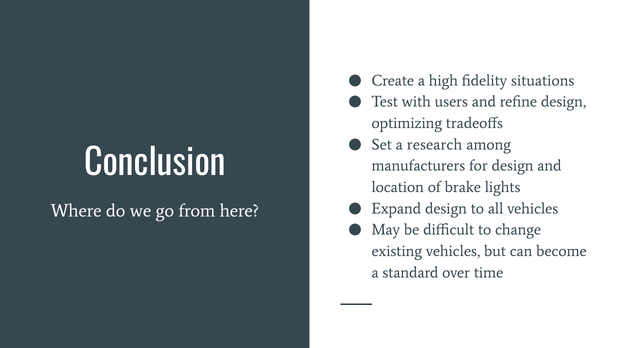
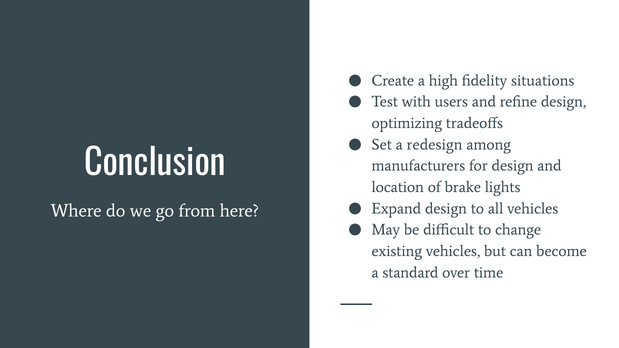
research: research -> redesign
